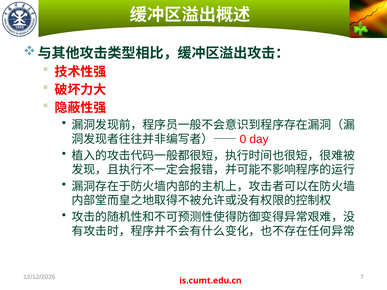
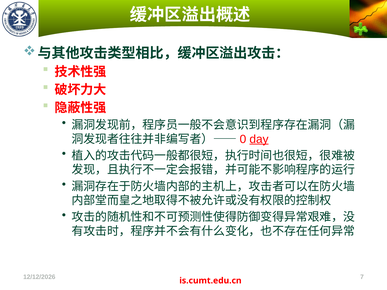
day underline: none -> present
